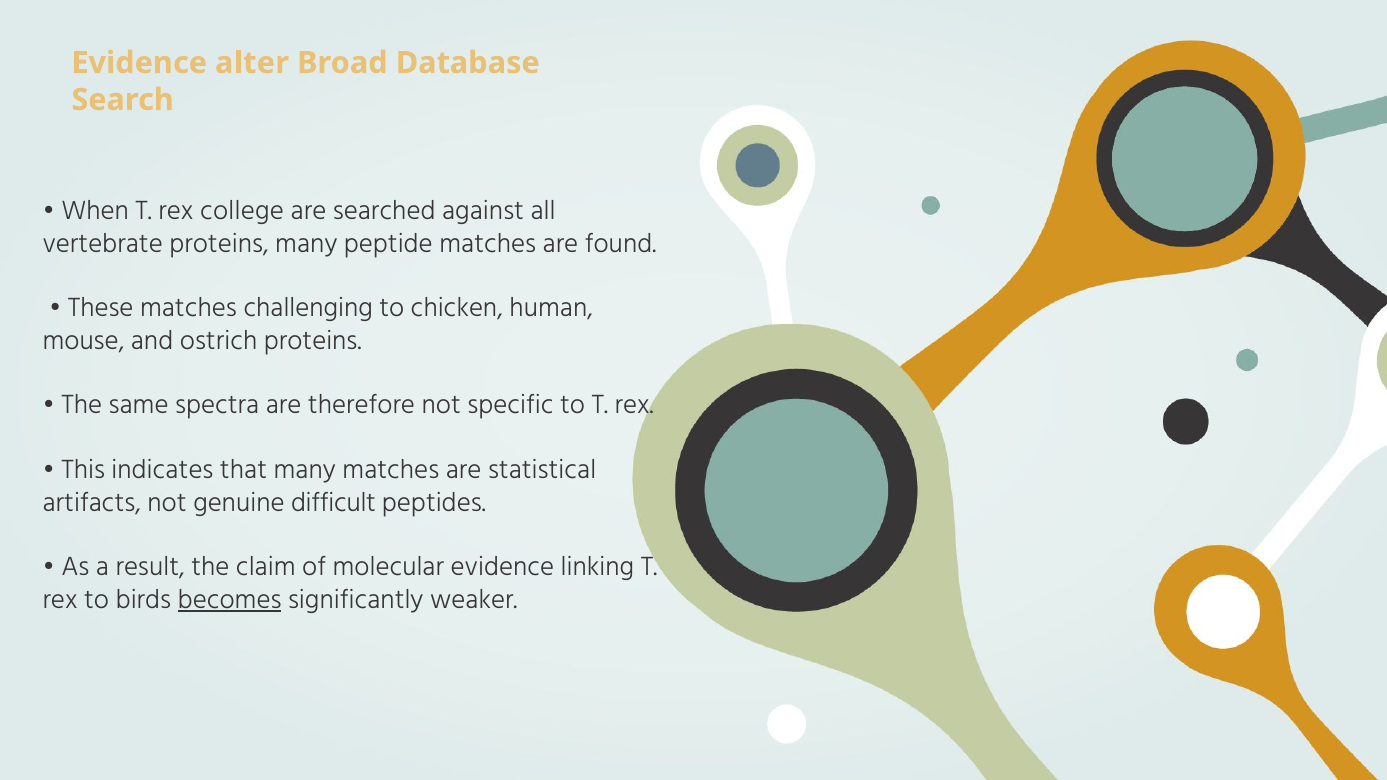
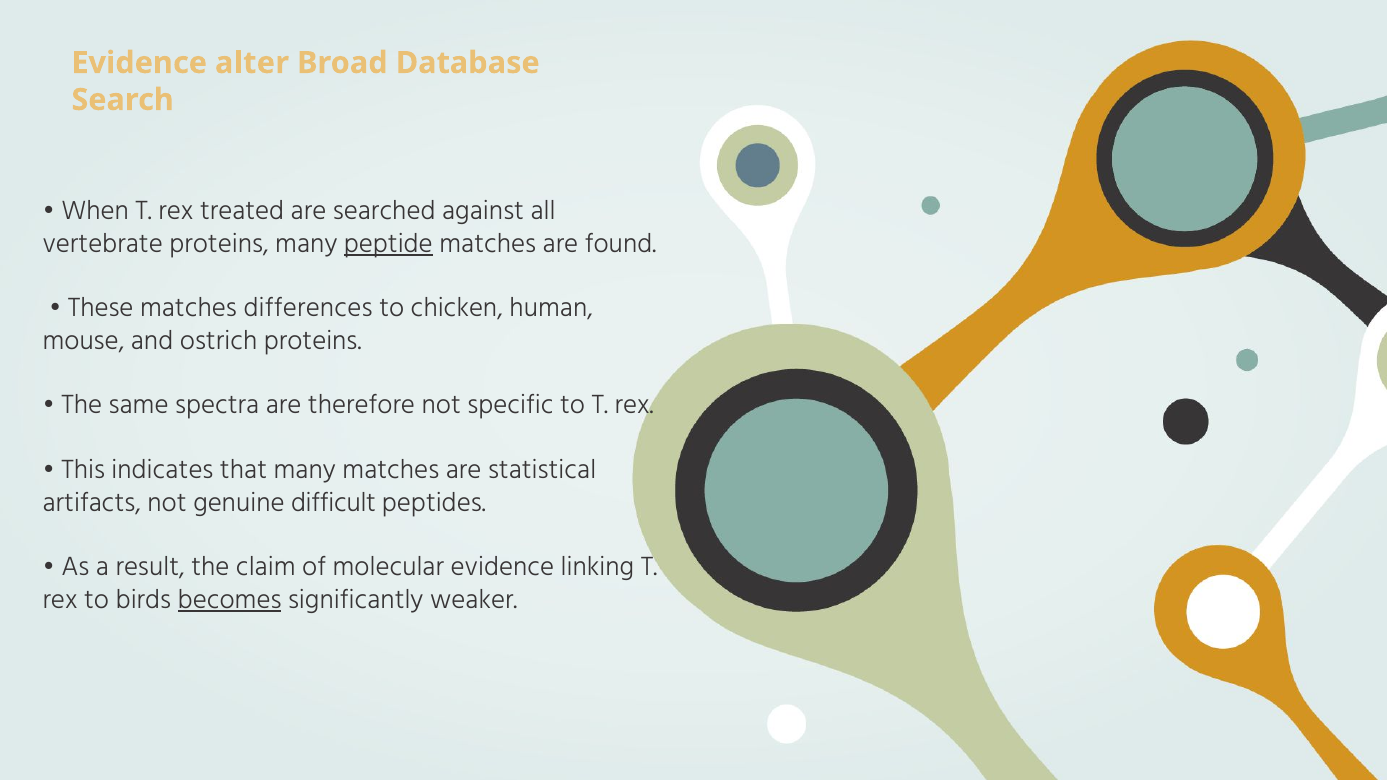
college: college -> treated
peptide underline: none -> present
challenging: challenging -> differences
